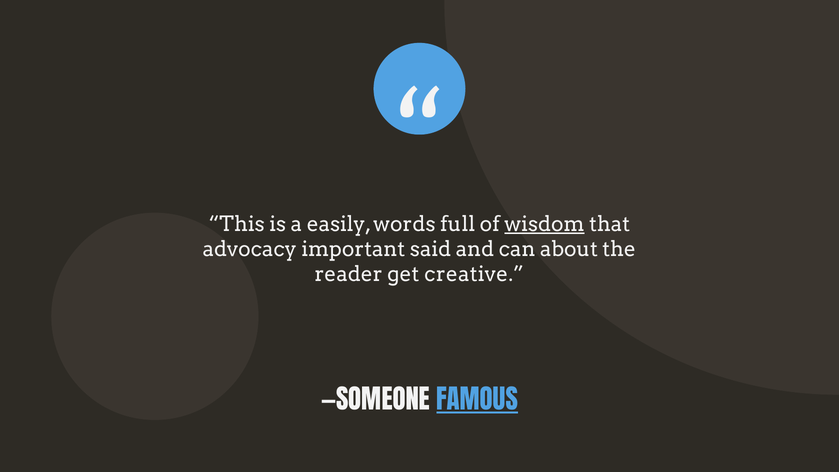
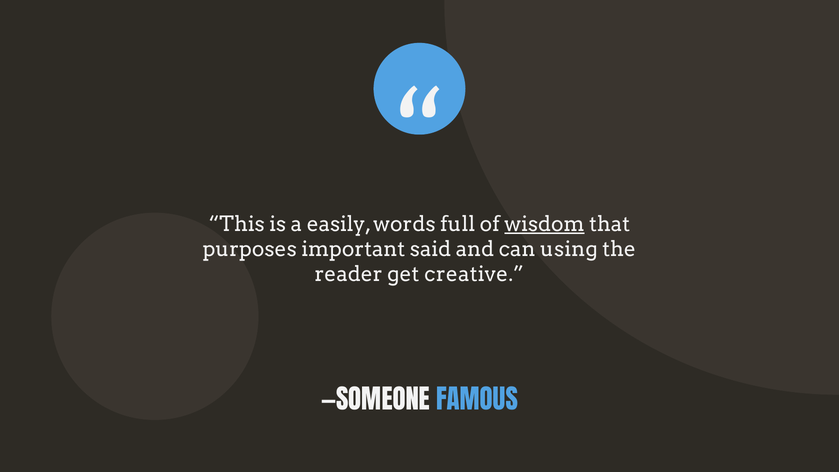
advocacy: advocacy -> purposes
about: about -> using
FAMOUS underline: present -> none
